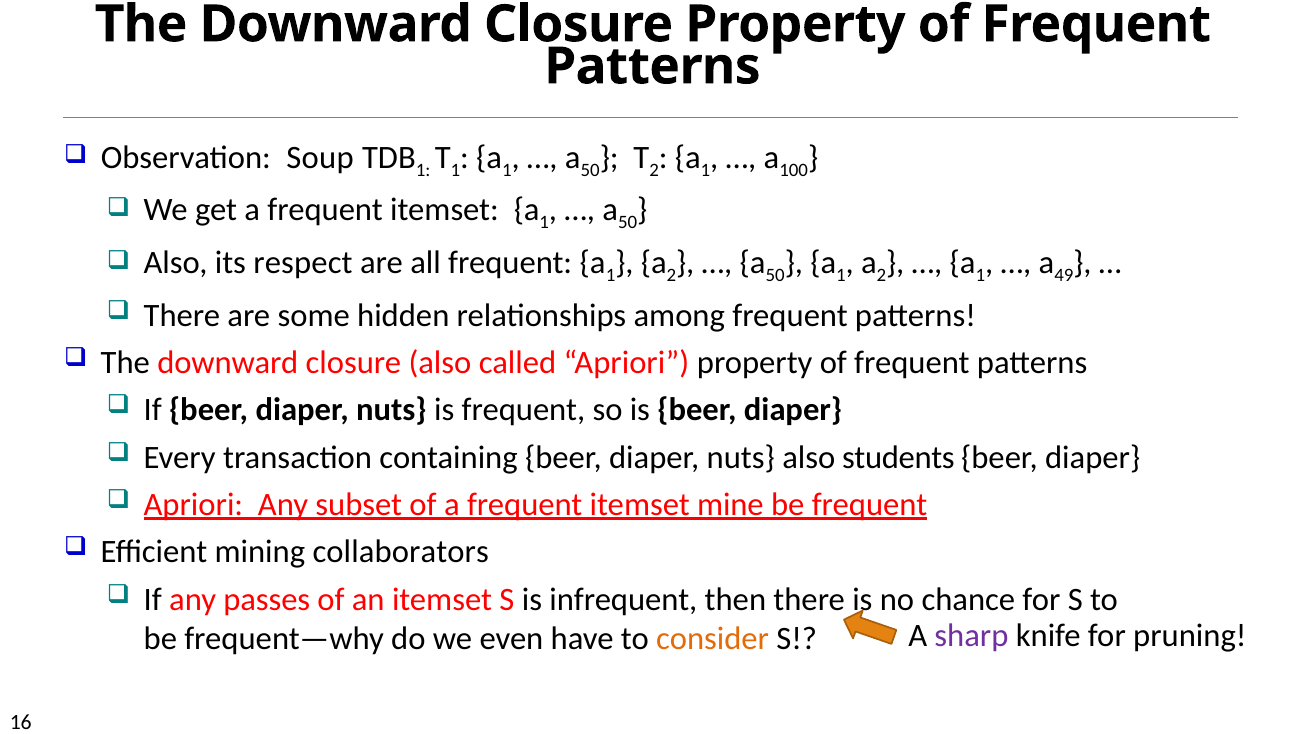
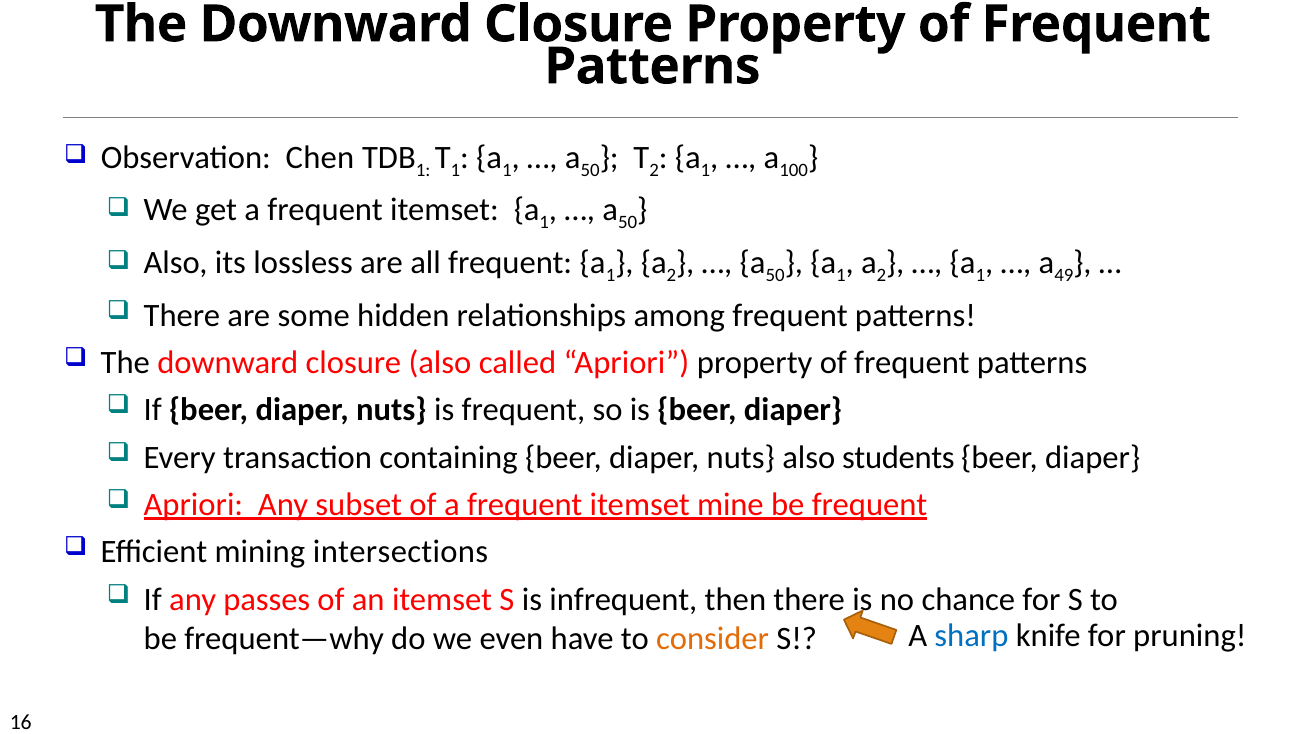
Soup: Soup -> Chen
respect: respect -> lossless
collaborators: collaborators -> intersections
sharp colour: purple -> blue
